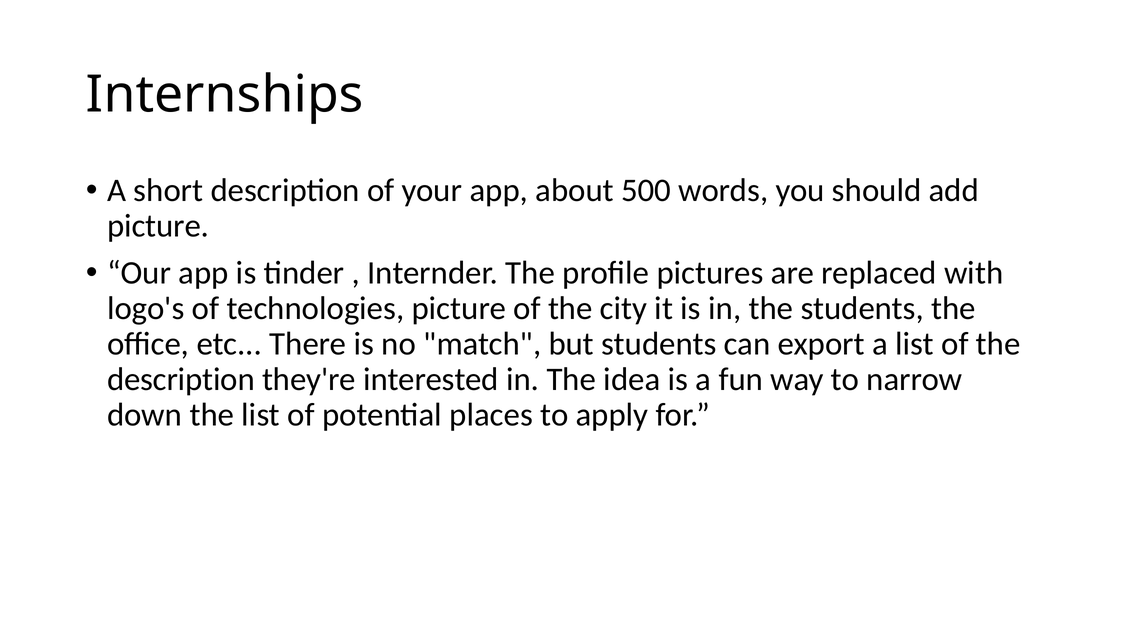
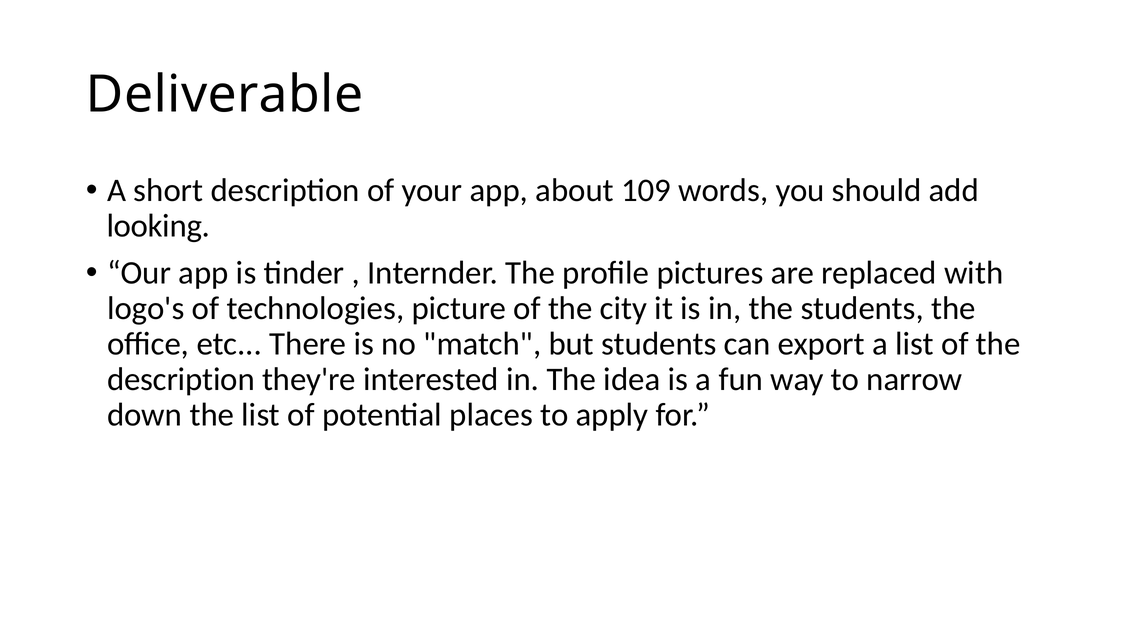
Internships: Internships -> Deliverable
500: 500 -> 109
picture at (158, 226): picture -> looking
